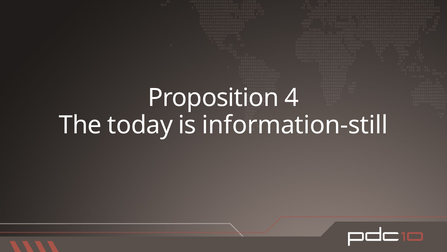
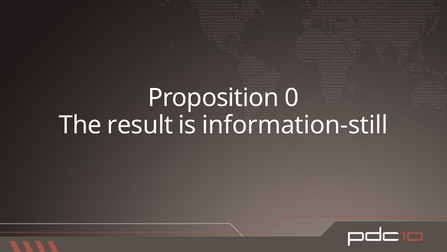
4: 4 -> 0
today: today -> result
